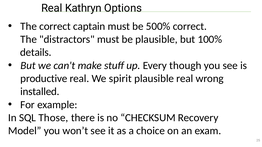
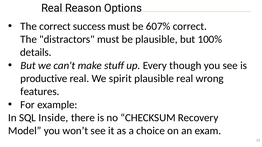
Kathryn: Kathryn -> Reason
captain: captain -> success
500%: 500% -> 607%
installed: installed -> features
Those: Those -> Inside
